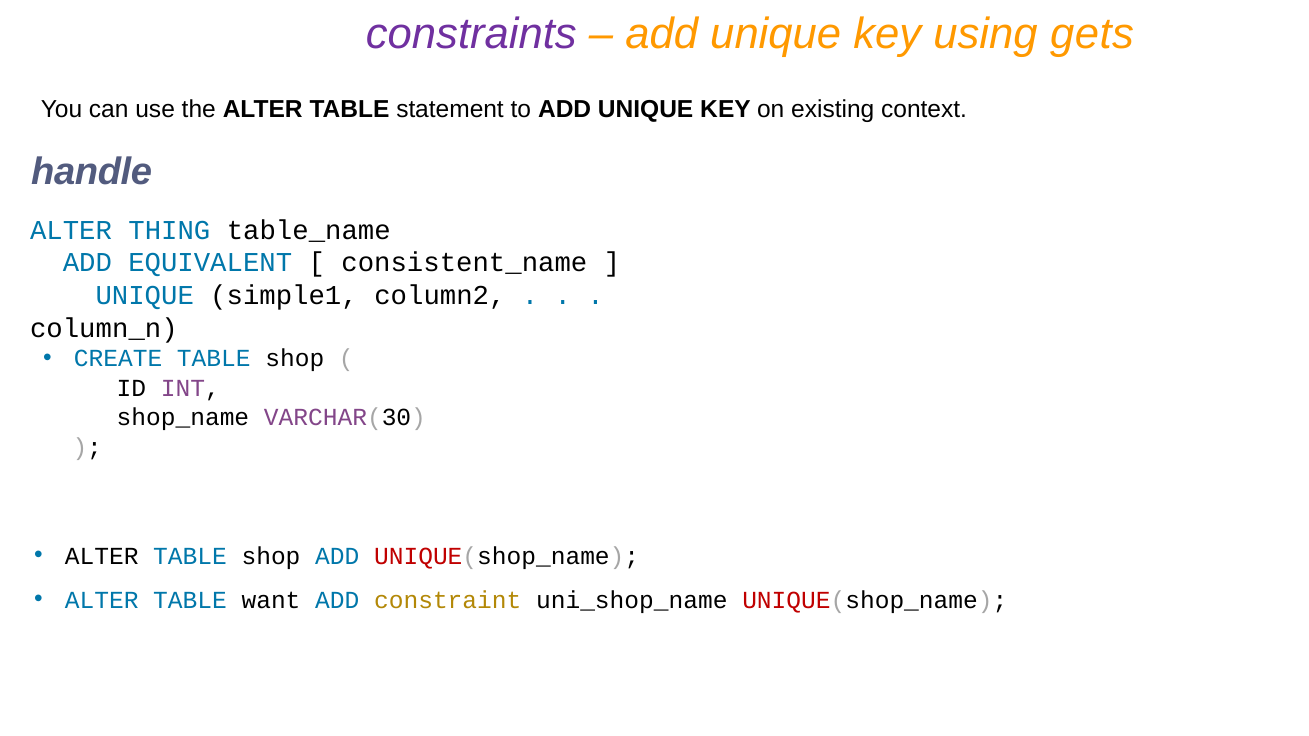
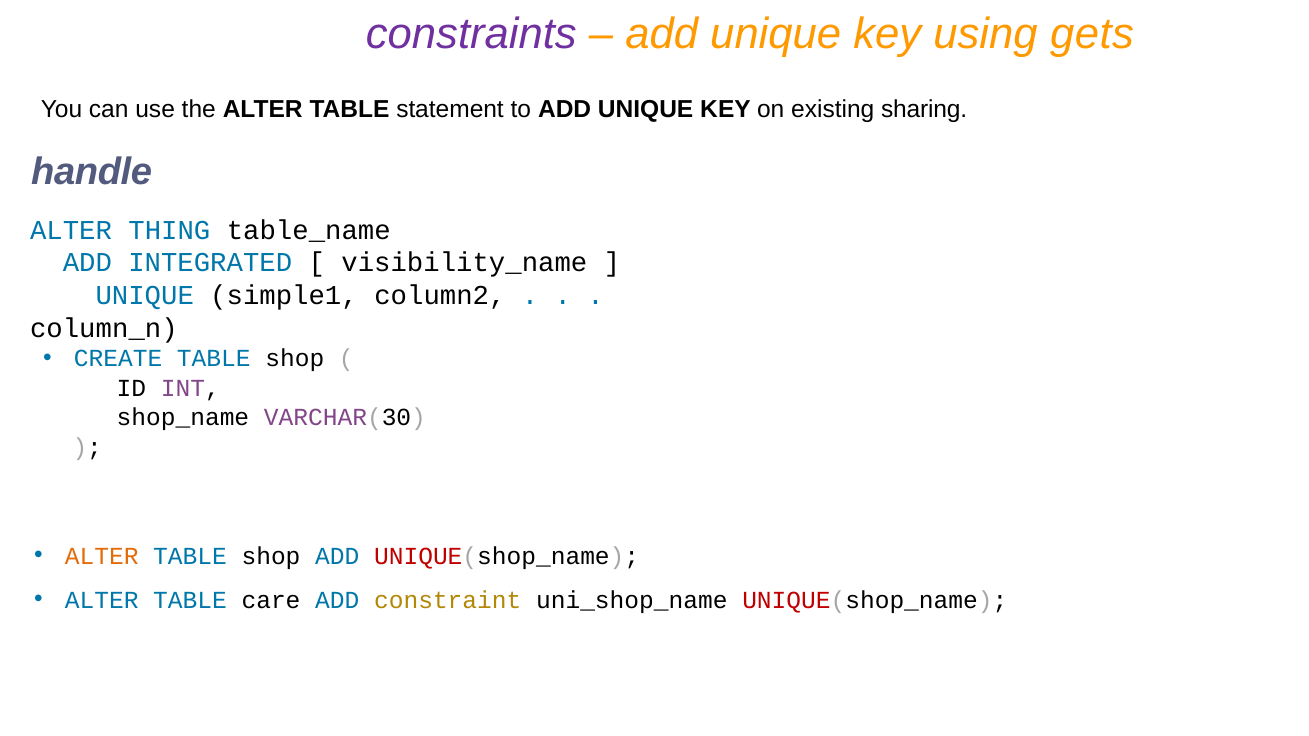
context: context -> sharing
EQUIVALENT: EQUIVALENT -> INTEGRATED
consistent_name: consistent_name -> visibility_name
ALTER at (102, 556) colour: black -> orange
want: want -> care
